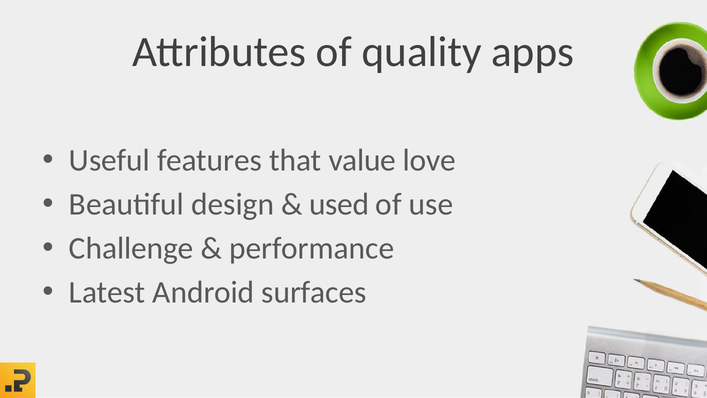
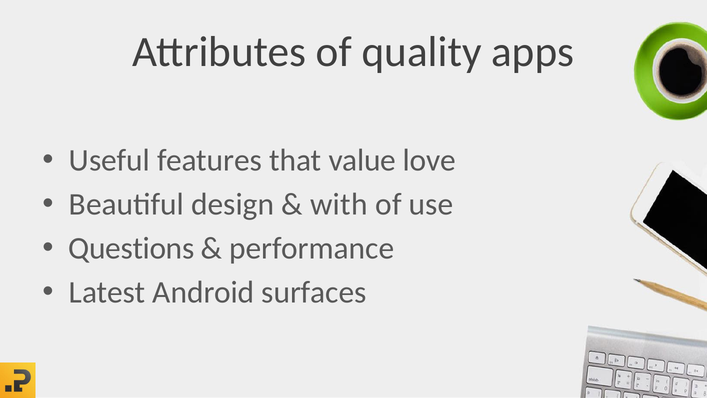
used: used -> with
Challenge: Challenge -> Questions
